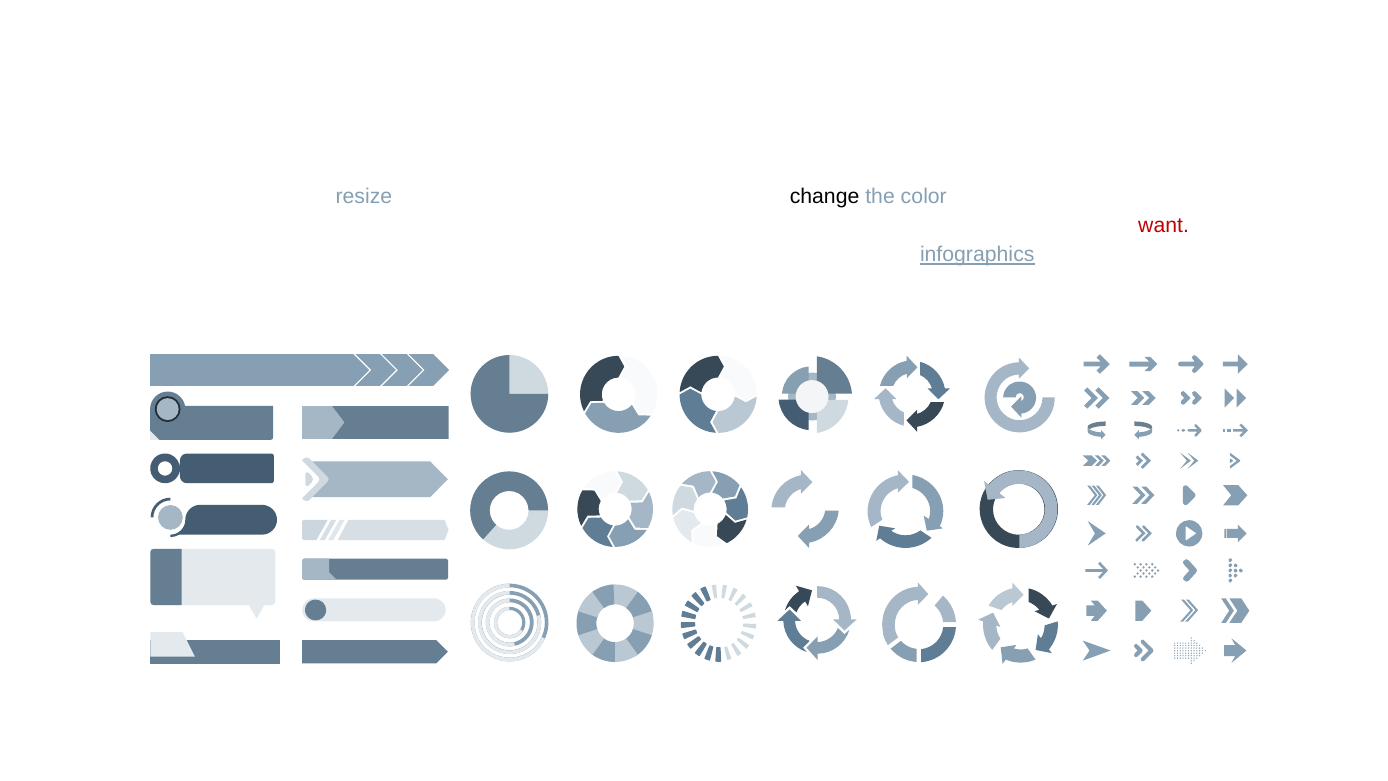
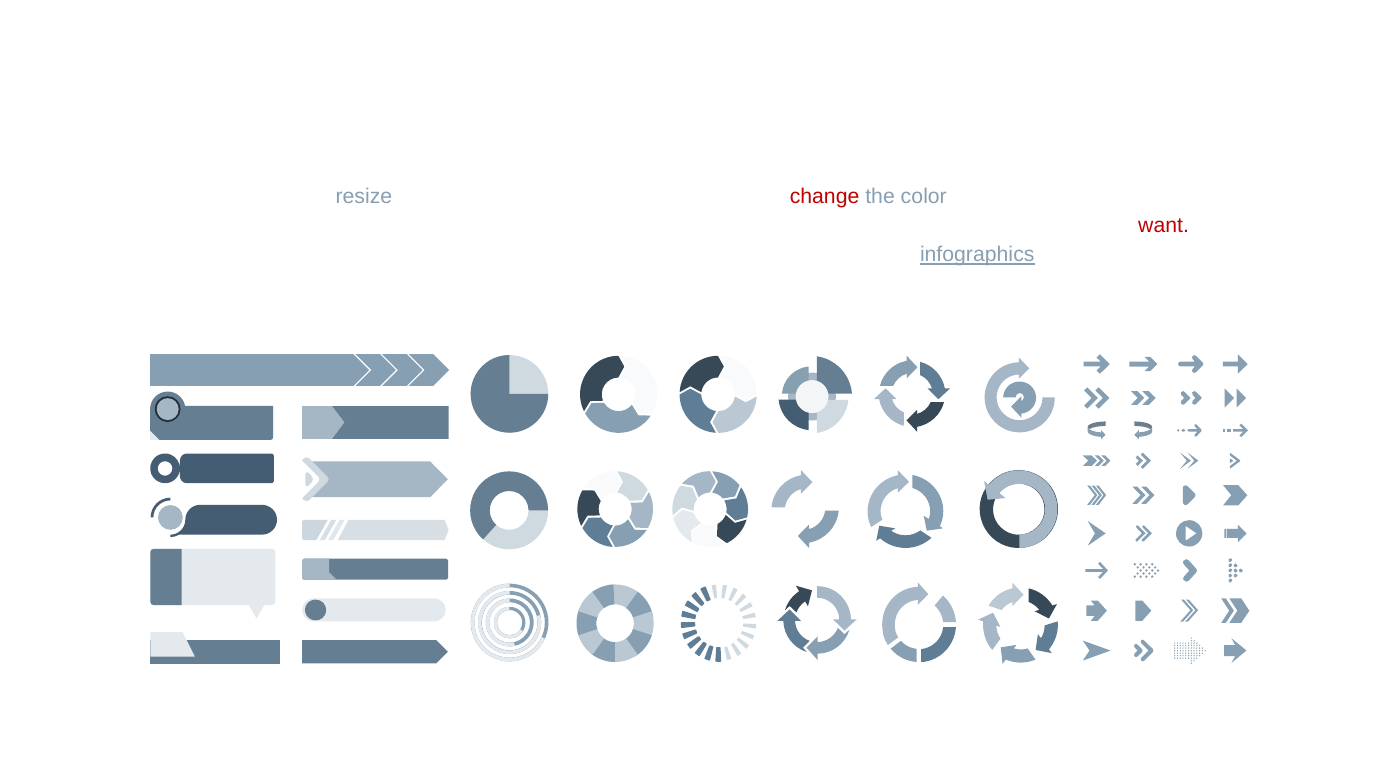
change at (825, 196) colour: black -> red
